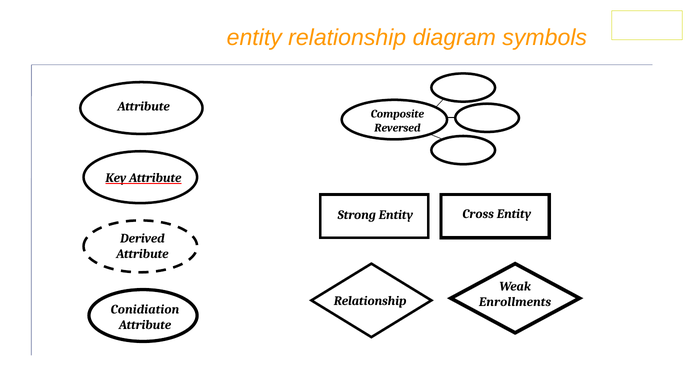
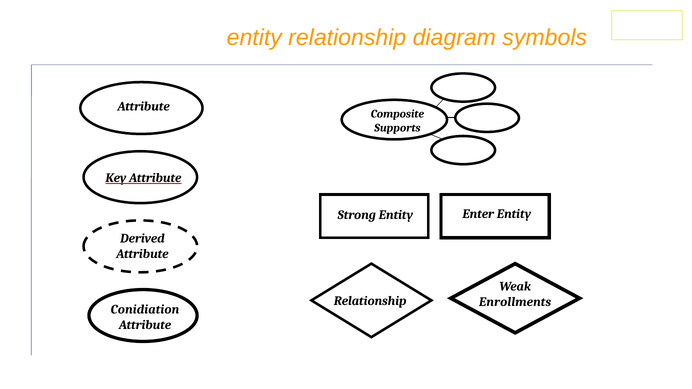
Reversed: Reversed -> Supports
Cross: Cross -> Enter
